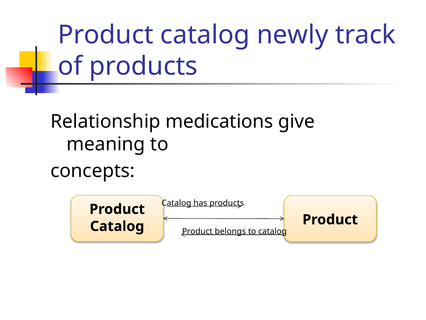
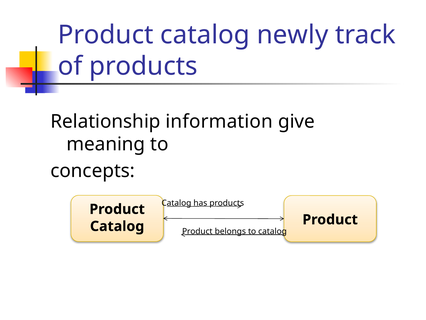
medications: medications -> information
